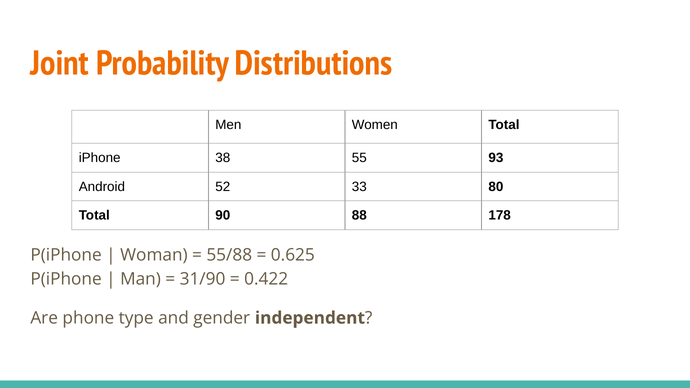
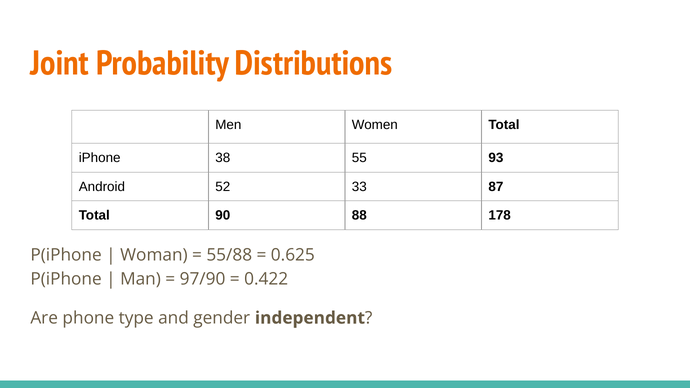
80: 80 -> 87
31/90: 31/90 -> 97/90
